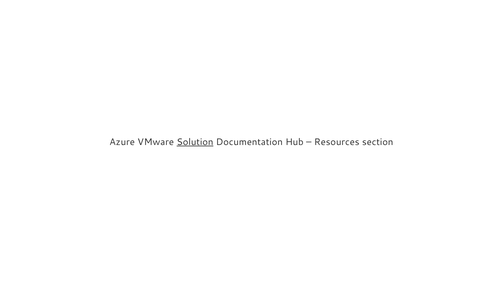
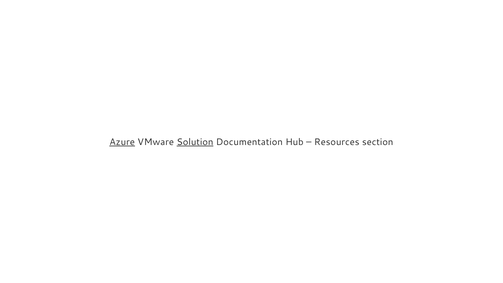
Azure underline: none -> present
